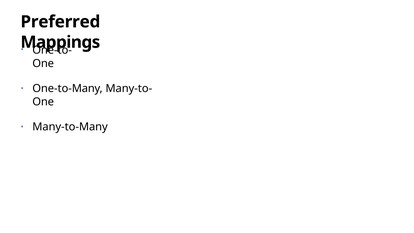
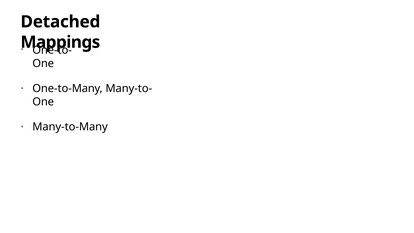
Preferred: Preferred -> Detached
